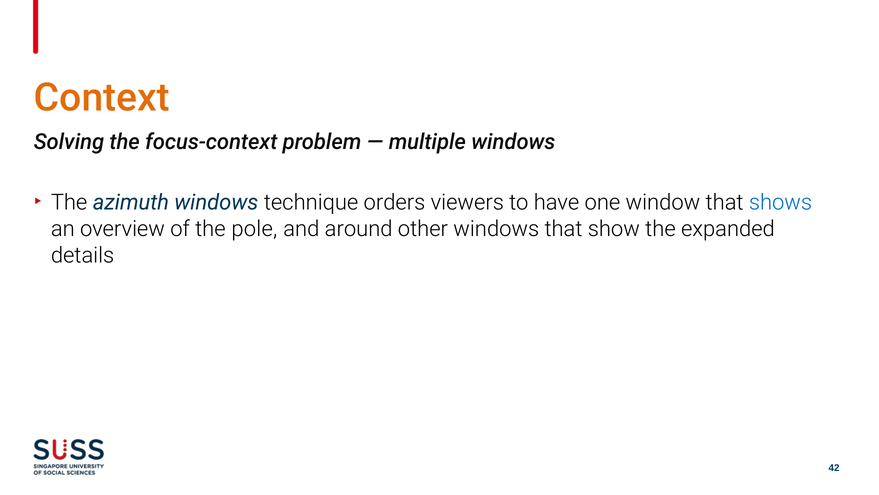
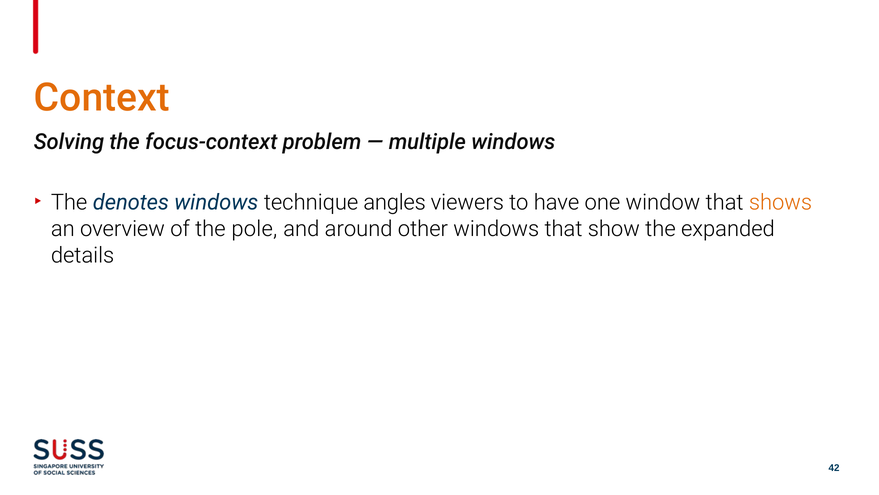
azimuth: azimuth -> denotes
orders: orders -> angles
shows colour: blue -> orange
